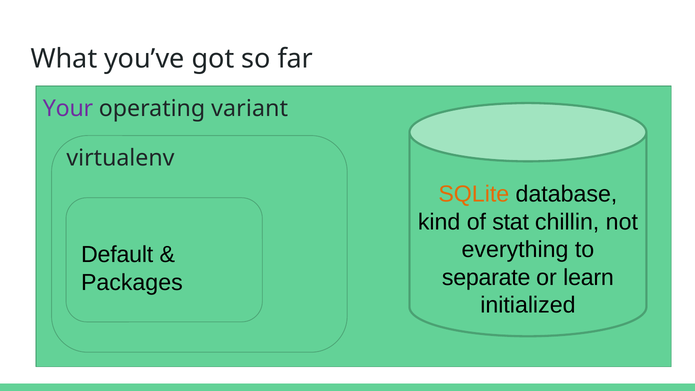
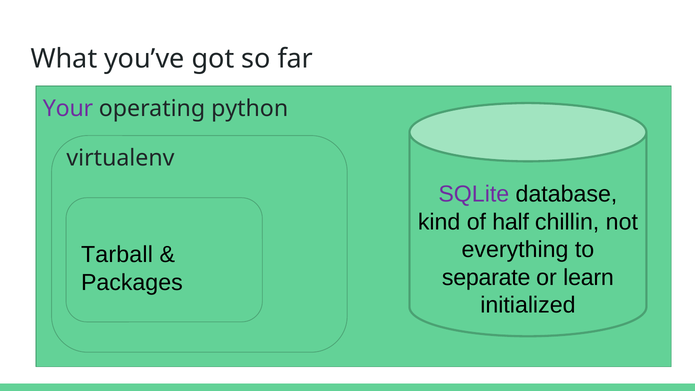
variant: variant -> python
SQLite colour: orange -> purple
stat: stat -> half
Default: Default -> Tarball
